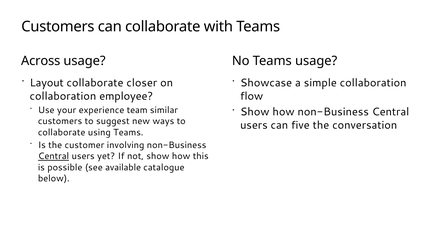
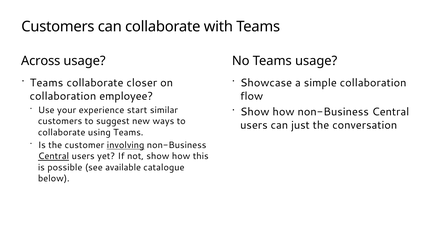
Layout at (47, 83): Layout -> Teams
team: team -> start
five: five -> just
involving underline: none -> present
